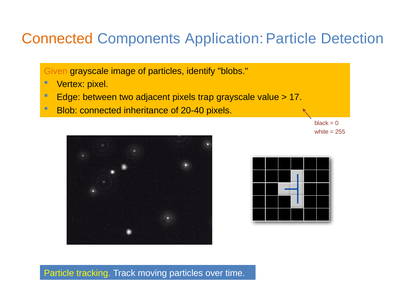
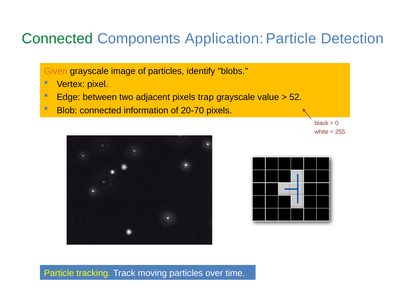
Connected at (57, 39) colour: orange -> green
17: 17 -> 52
inheritance: inheritance -> information
20-40: 20-40 -> 20-70
